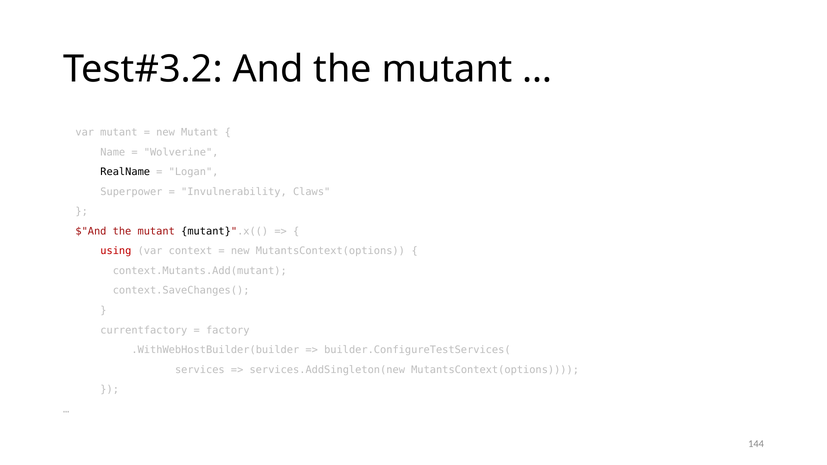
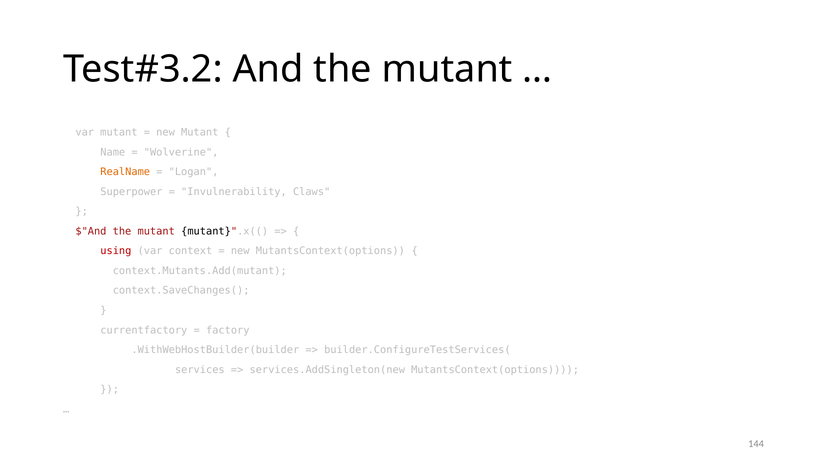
RealName colour: black -> orange
